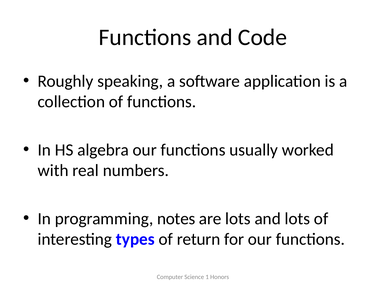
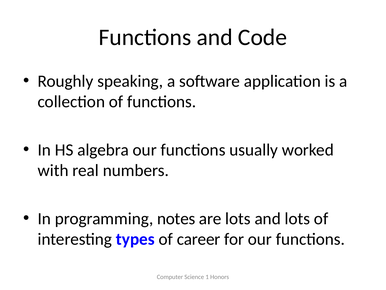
return: return -> career
